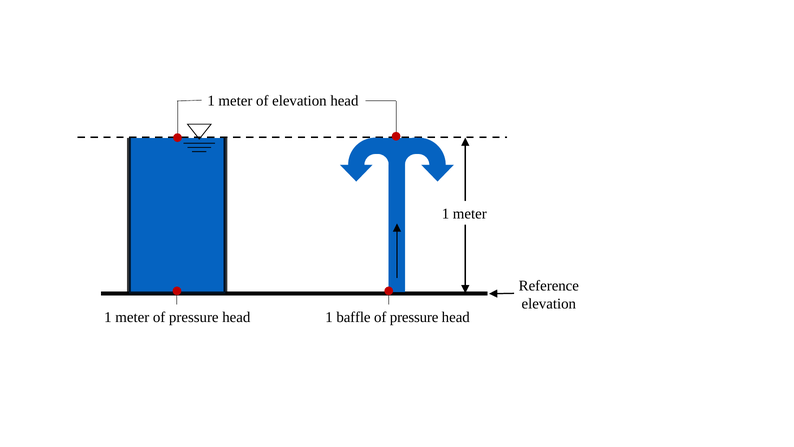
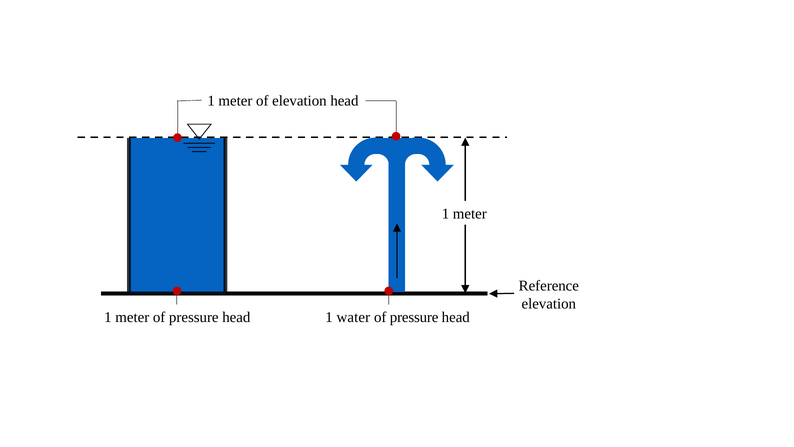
baffle: baffle -> water
